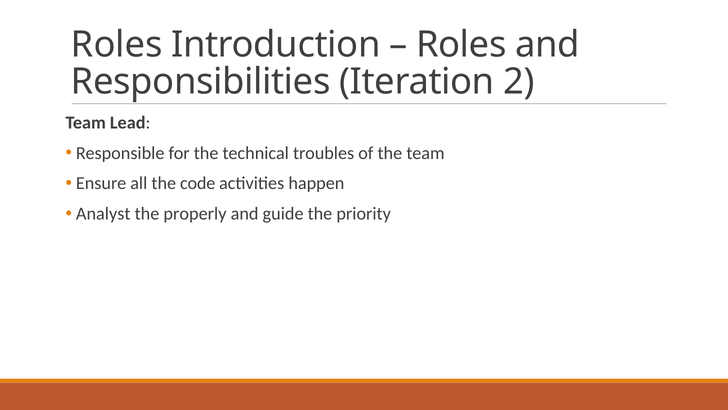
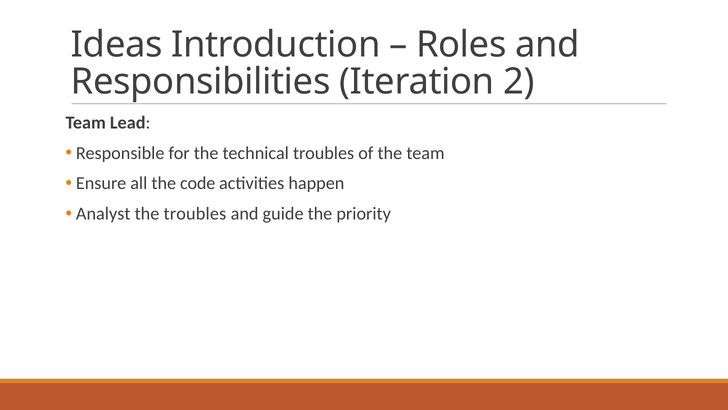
Roles at (117, 44): Roles -> Ideas
the properly: properly -> troubles
